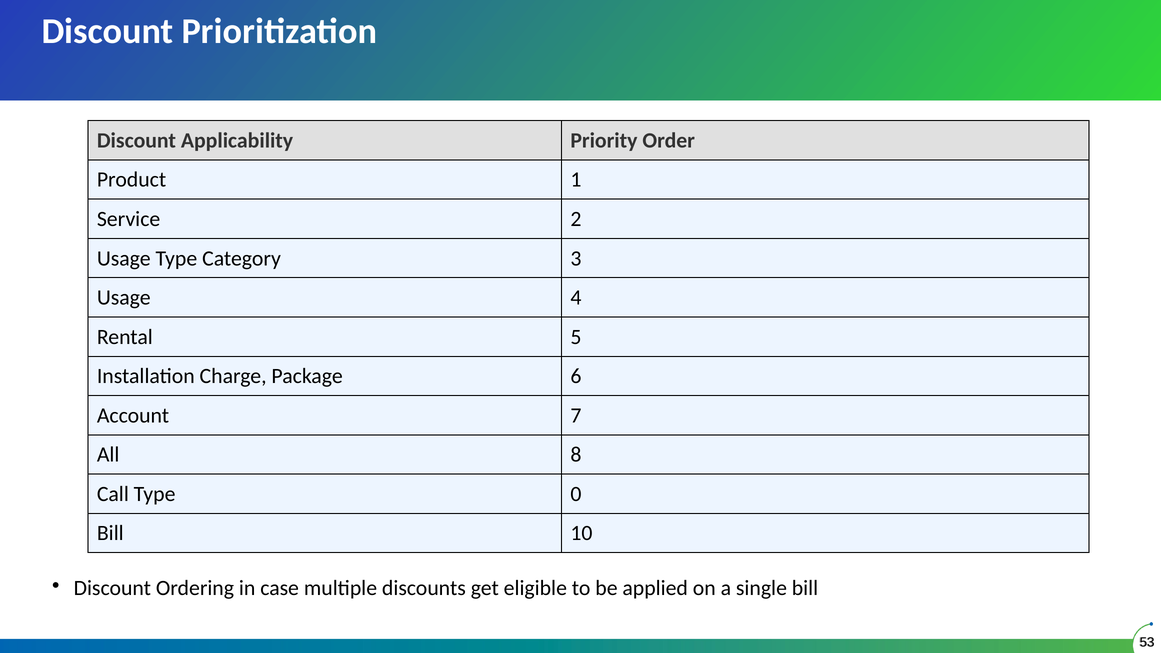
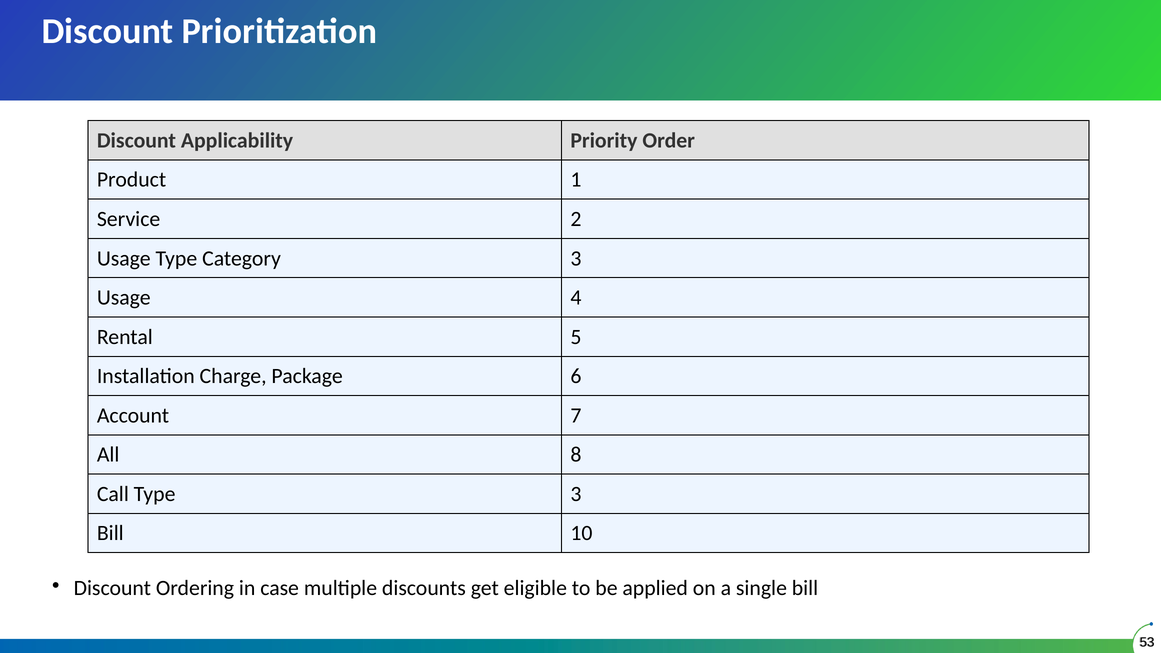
Type 0: 0 -> 3
